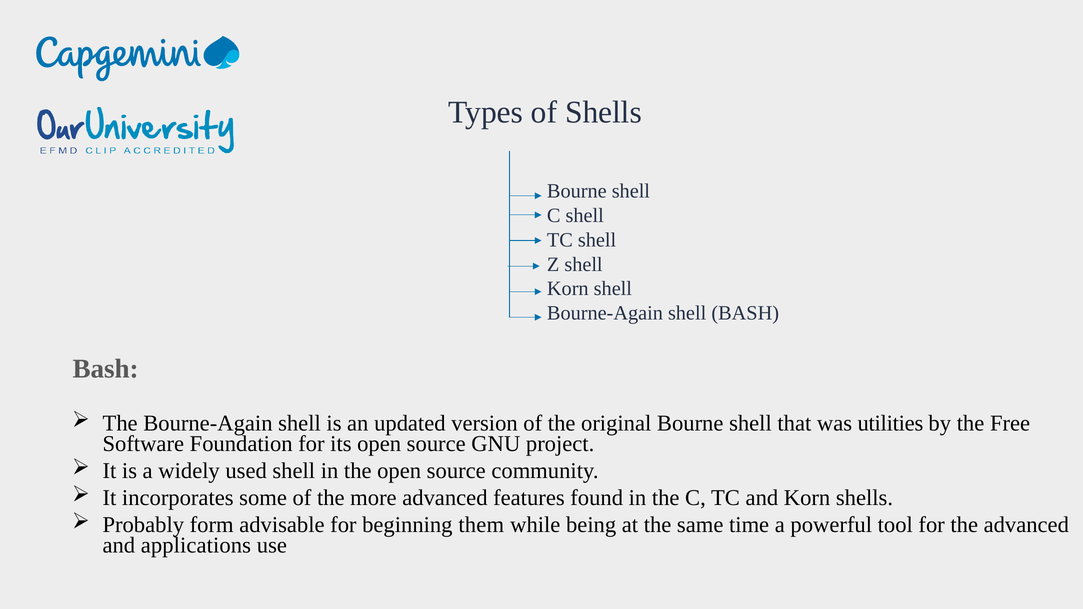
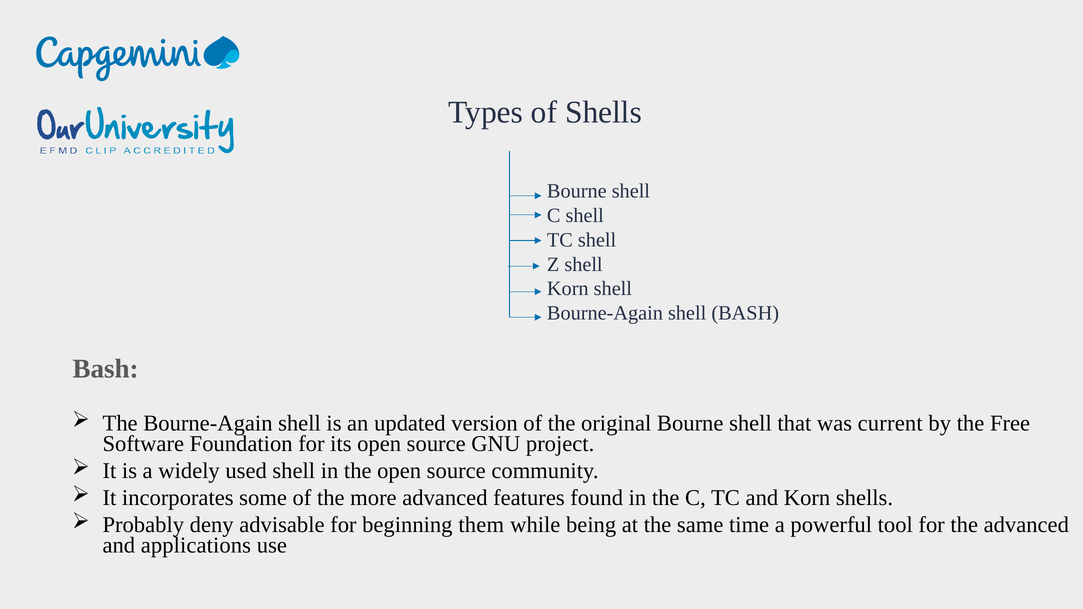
utilities: utilities -> current
form: form -> deny
